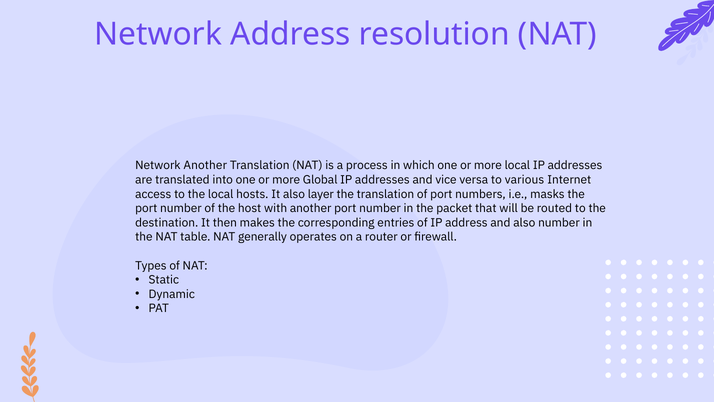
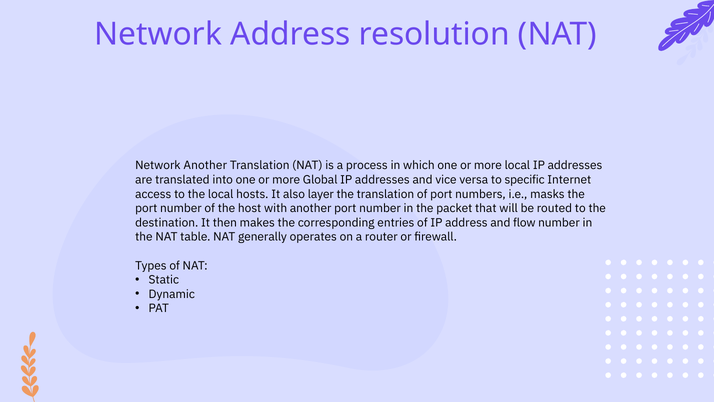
various: various -> specific
and also: also -> flow
